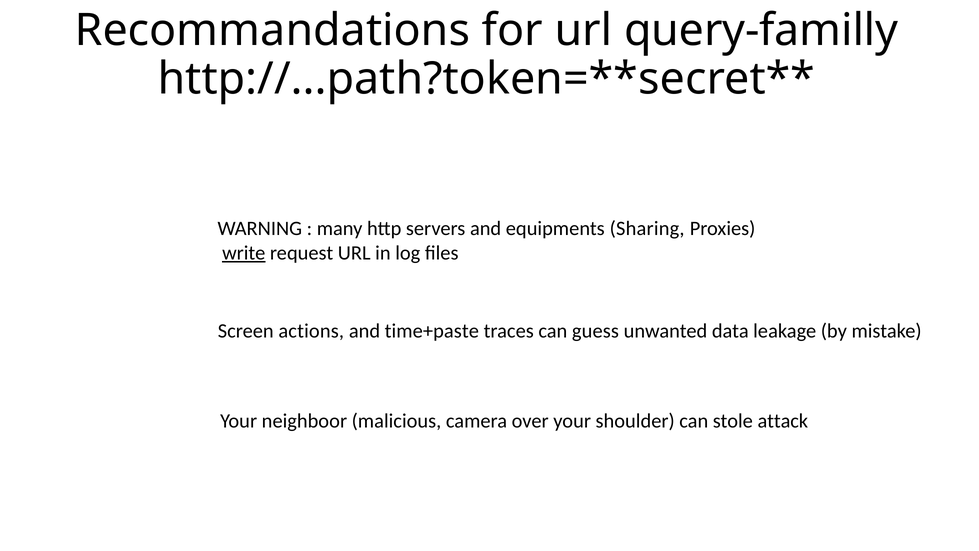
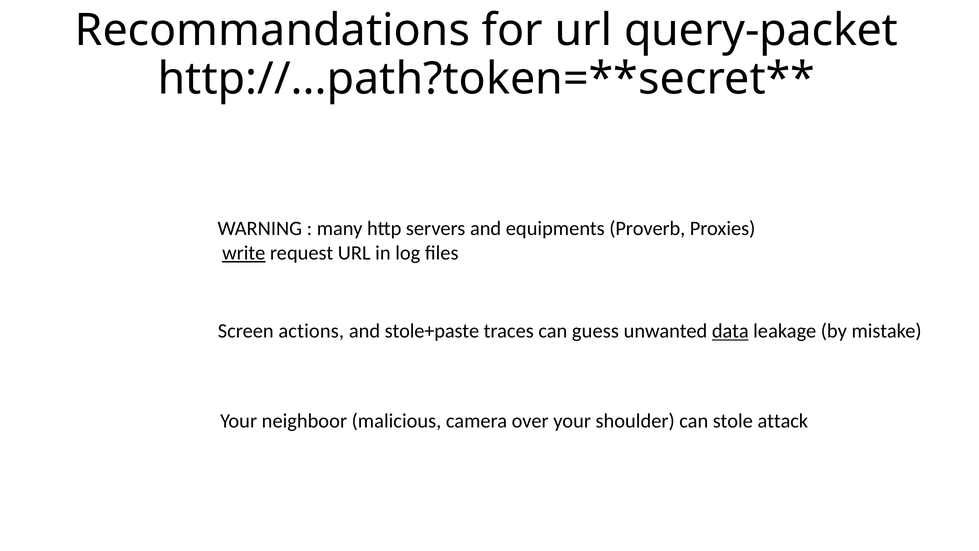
query-familly: query-familly -> query-packet
Sharing: Sharing -> Proverb
time+paste: time+paste -> stole+paste
data underline: none -> present
